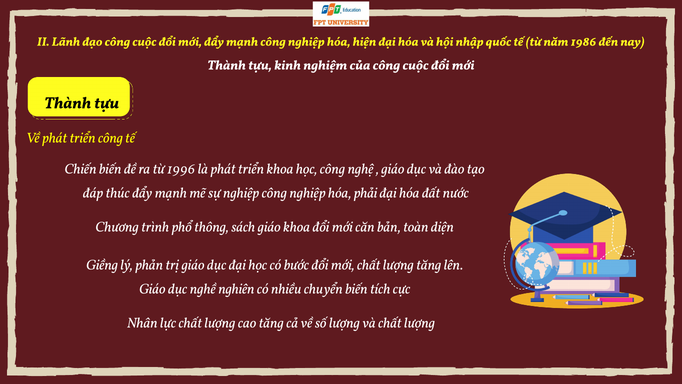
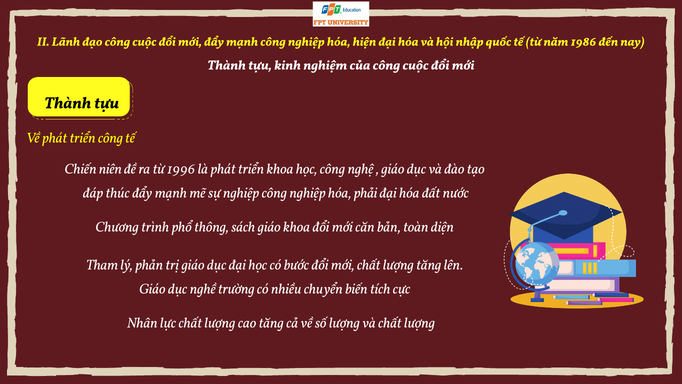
Chiến biến: biến -> niên
Giềng: Giềng -> Tham
nghiên: nghiên -> trường
